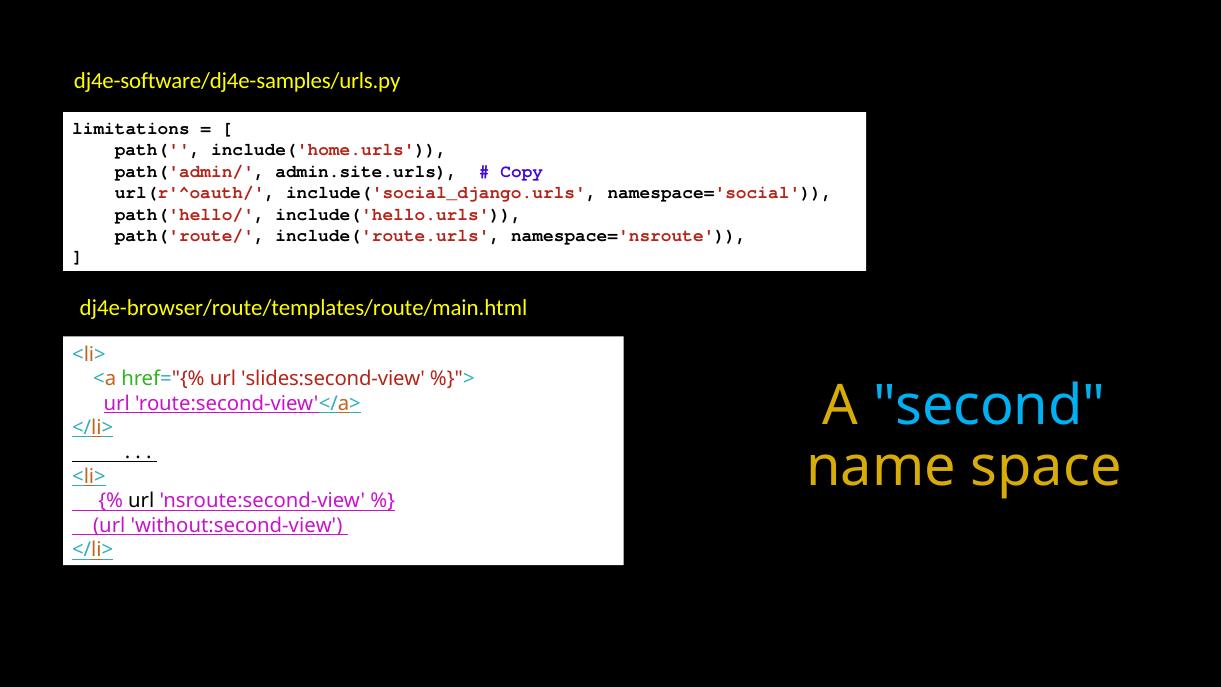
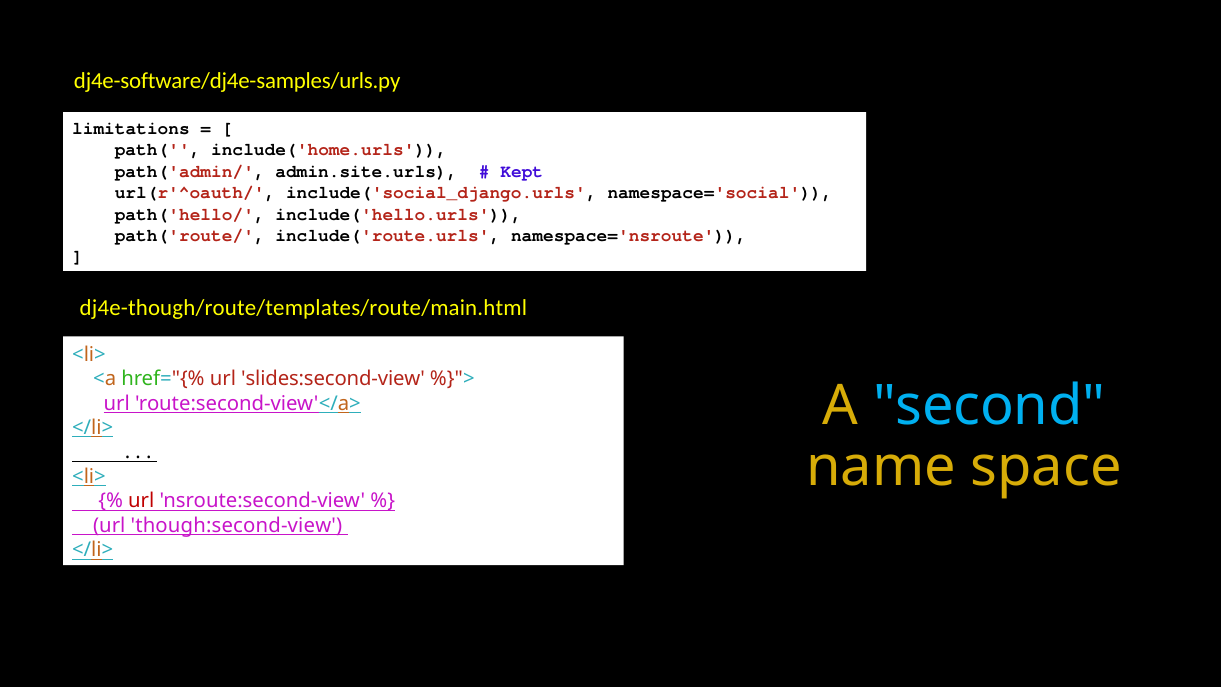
Copy: Copy -> Kept
dj4e-browser/route/templates/route/main.html: dj4e-browser/route/templates/route/main.html -> dj4e-though/route/templates/route/main.html
url at (141, 501) colour: black -> red
without:second-view: without:second-view -> though:second-view
